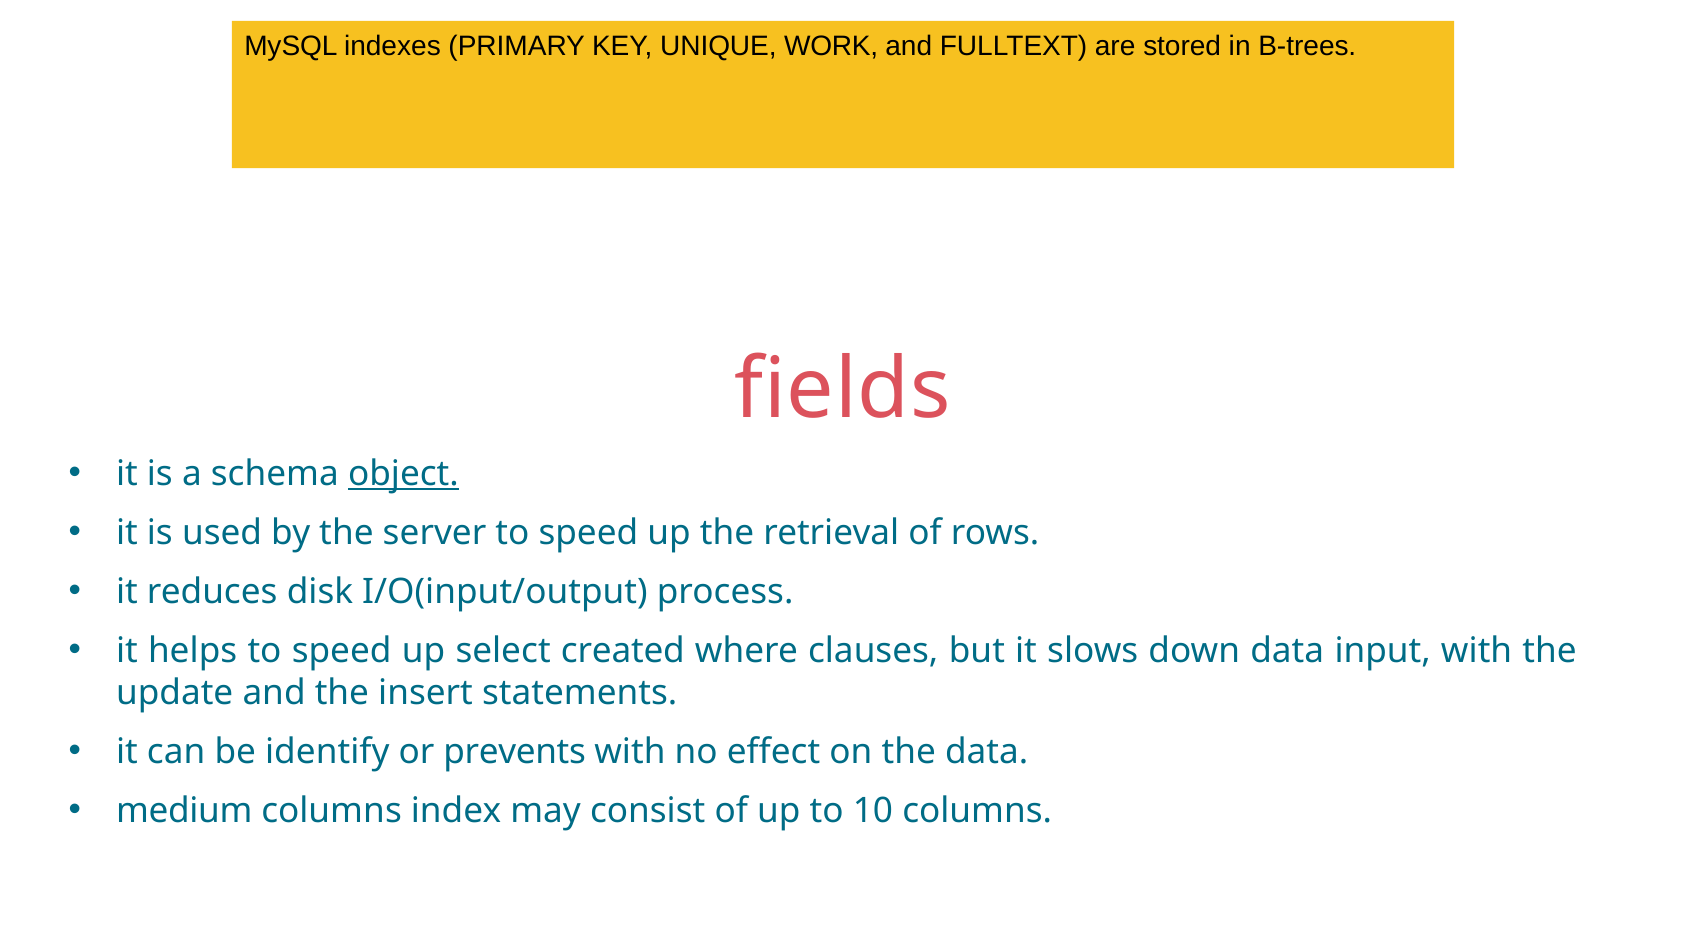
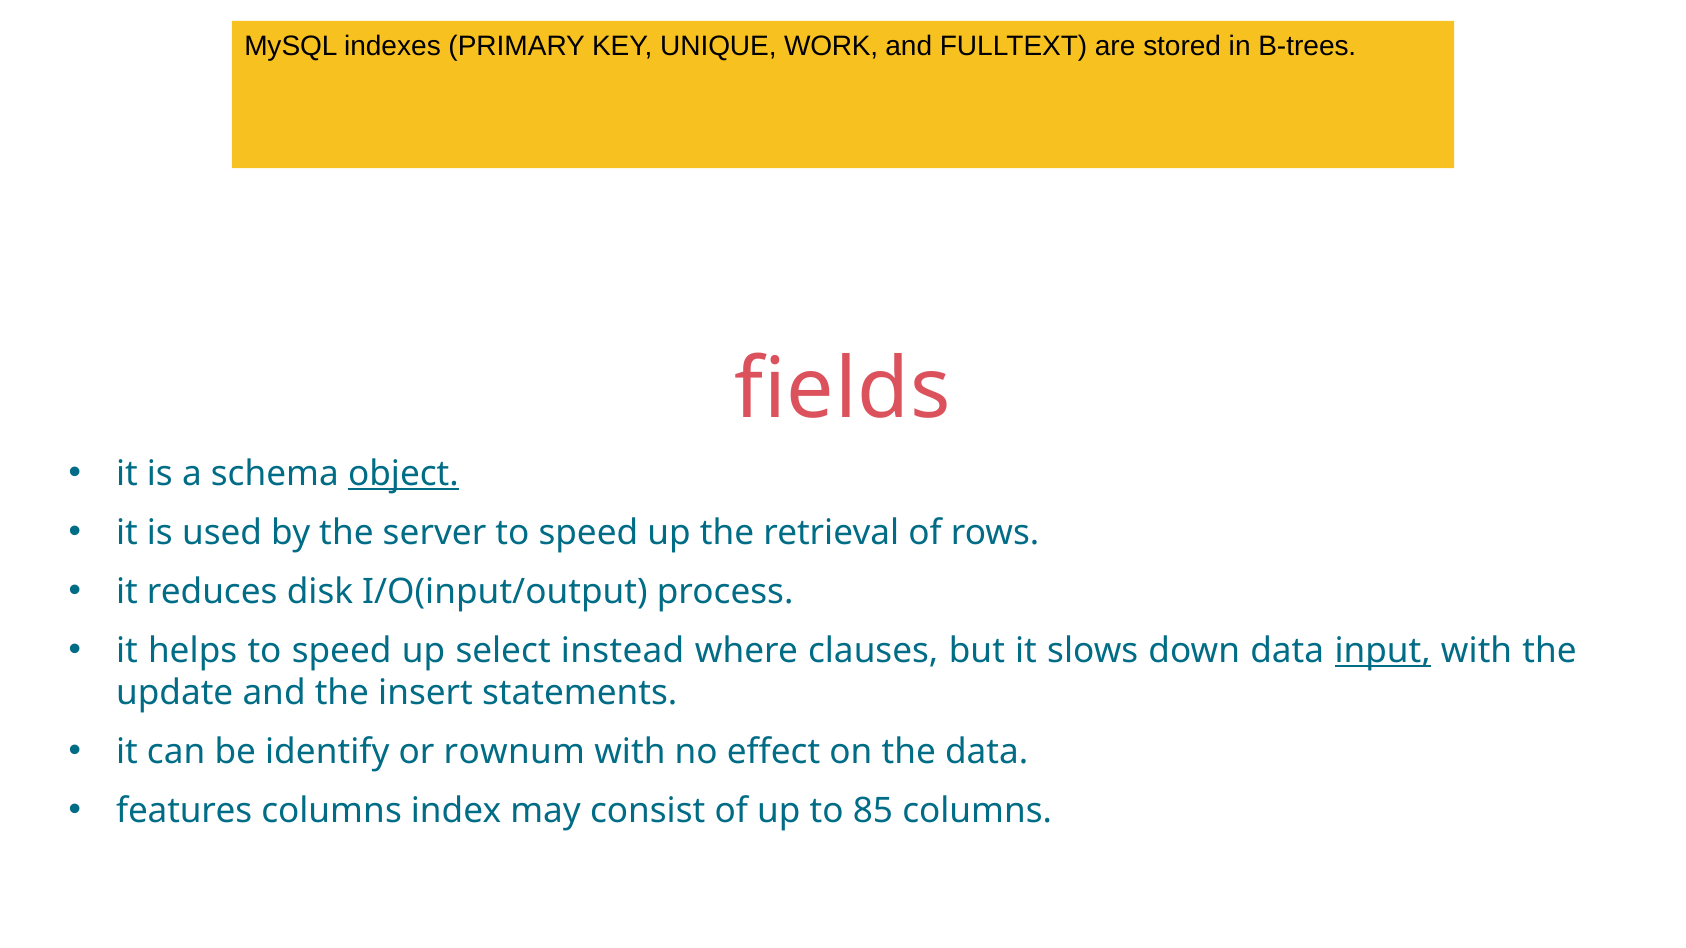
select created: created -> instead
input underline: none -> present
prevents: prevents -> rownum
medium: medium -> features
10: 10 -> 85
